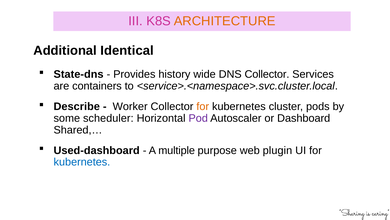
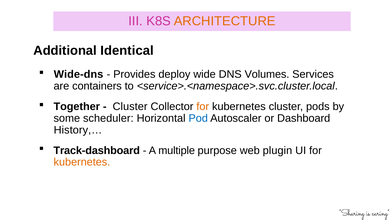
State-dns: State-dns -> Wide-dns
history: history -> deploy
DNS Collector: Collector -> Volumes
Describe: Describe -> Together
Worker at (130, 106): Worker -> Cluster
Pod colour: purple -> blue
Shared,…: Shared,… -> History,…
Used-dashboard: Used-dashboard -> Track-dashboard
kubernetes at (82, 162) colour: blue -> orange
